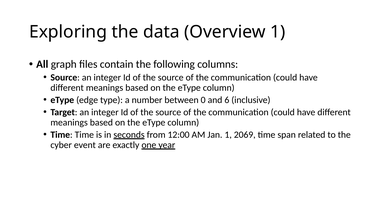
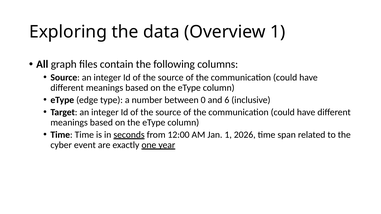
2069: 2069 -> 2026
